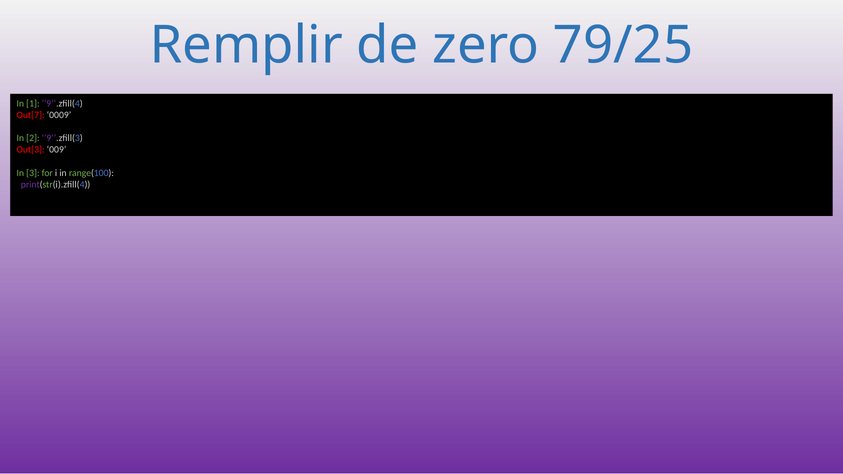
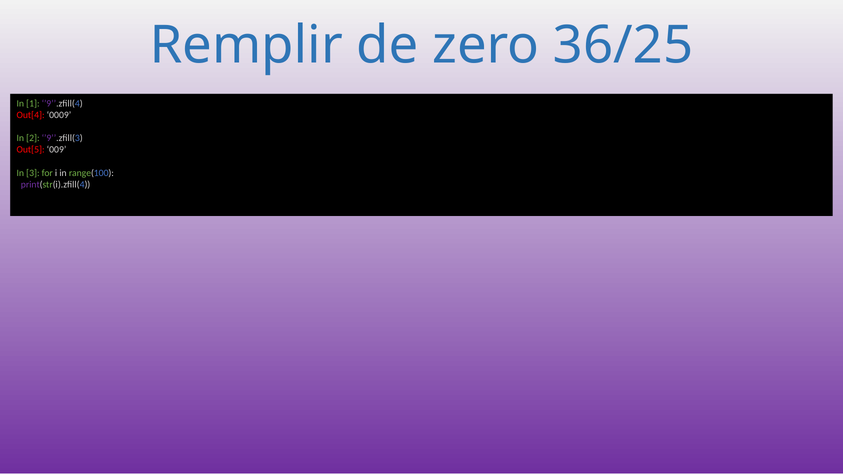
79/25: 79/25 -> 36/25
Out[7: Out[7 -> Out[4
Out[3: Out[3 -> Out[5
